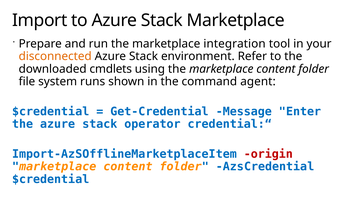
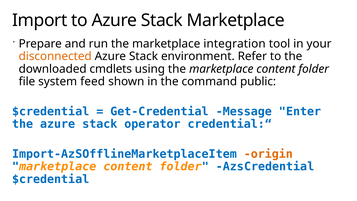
runs: runs -> feed
agent: agent -> public
origin colour: red -> orange
